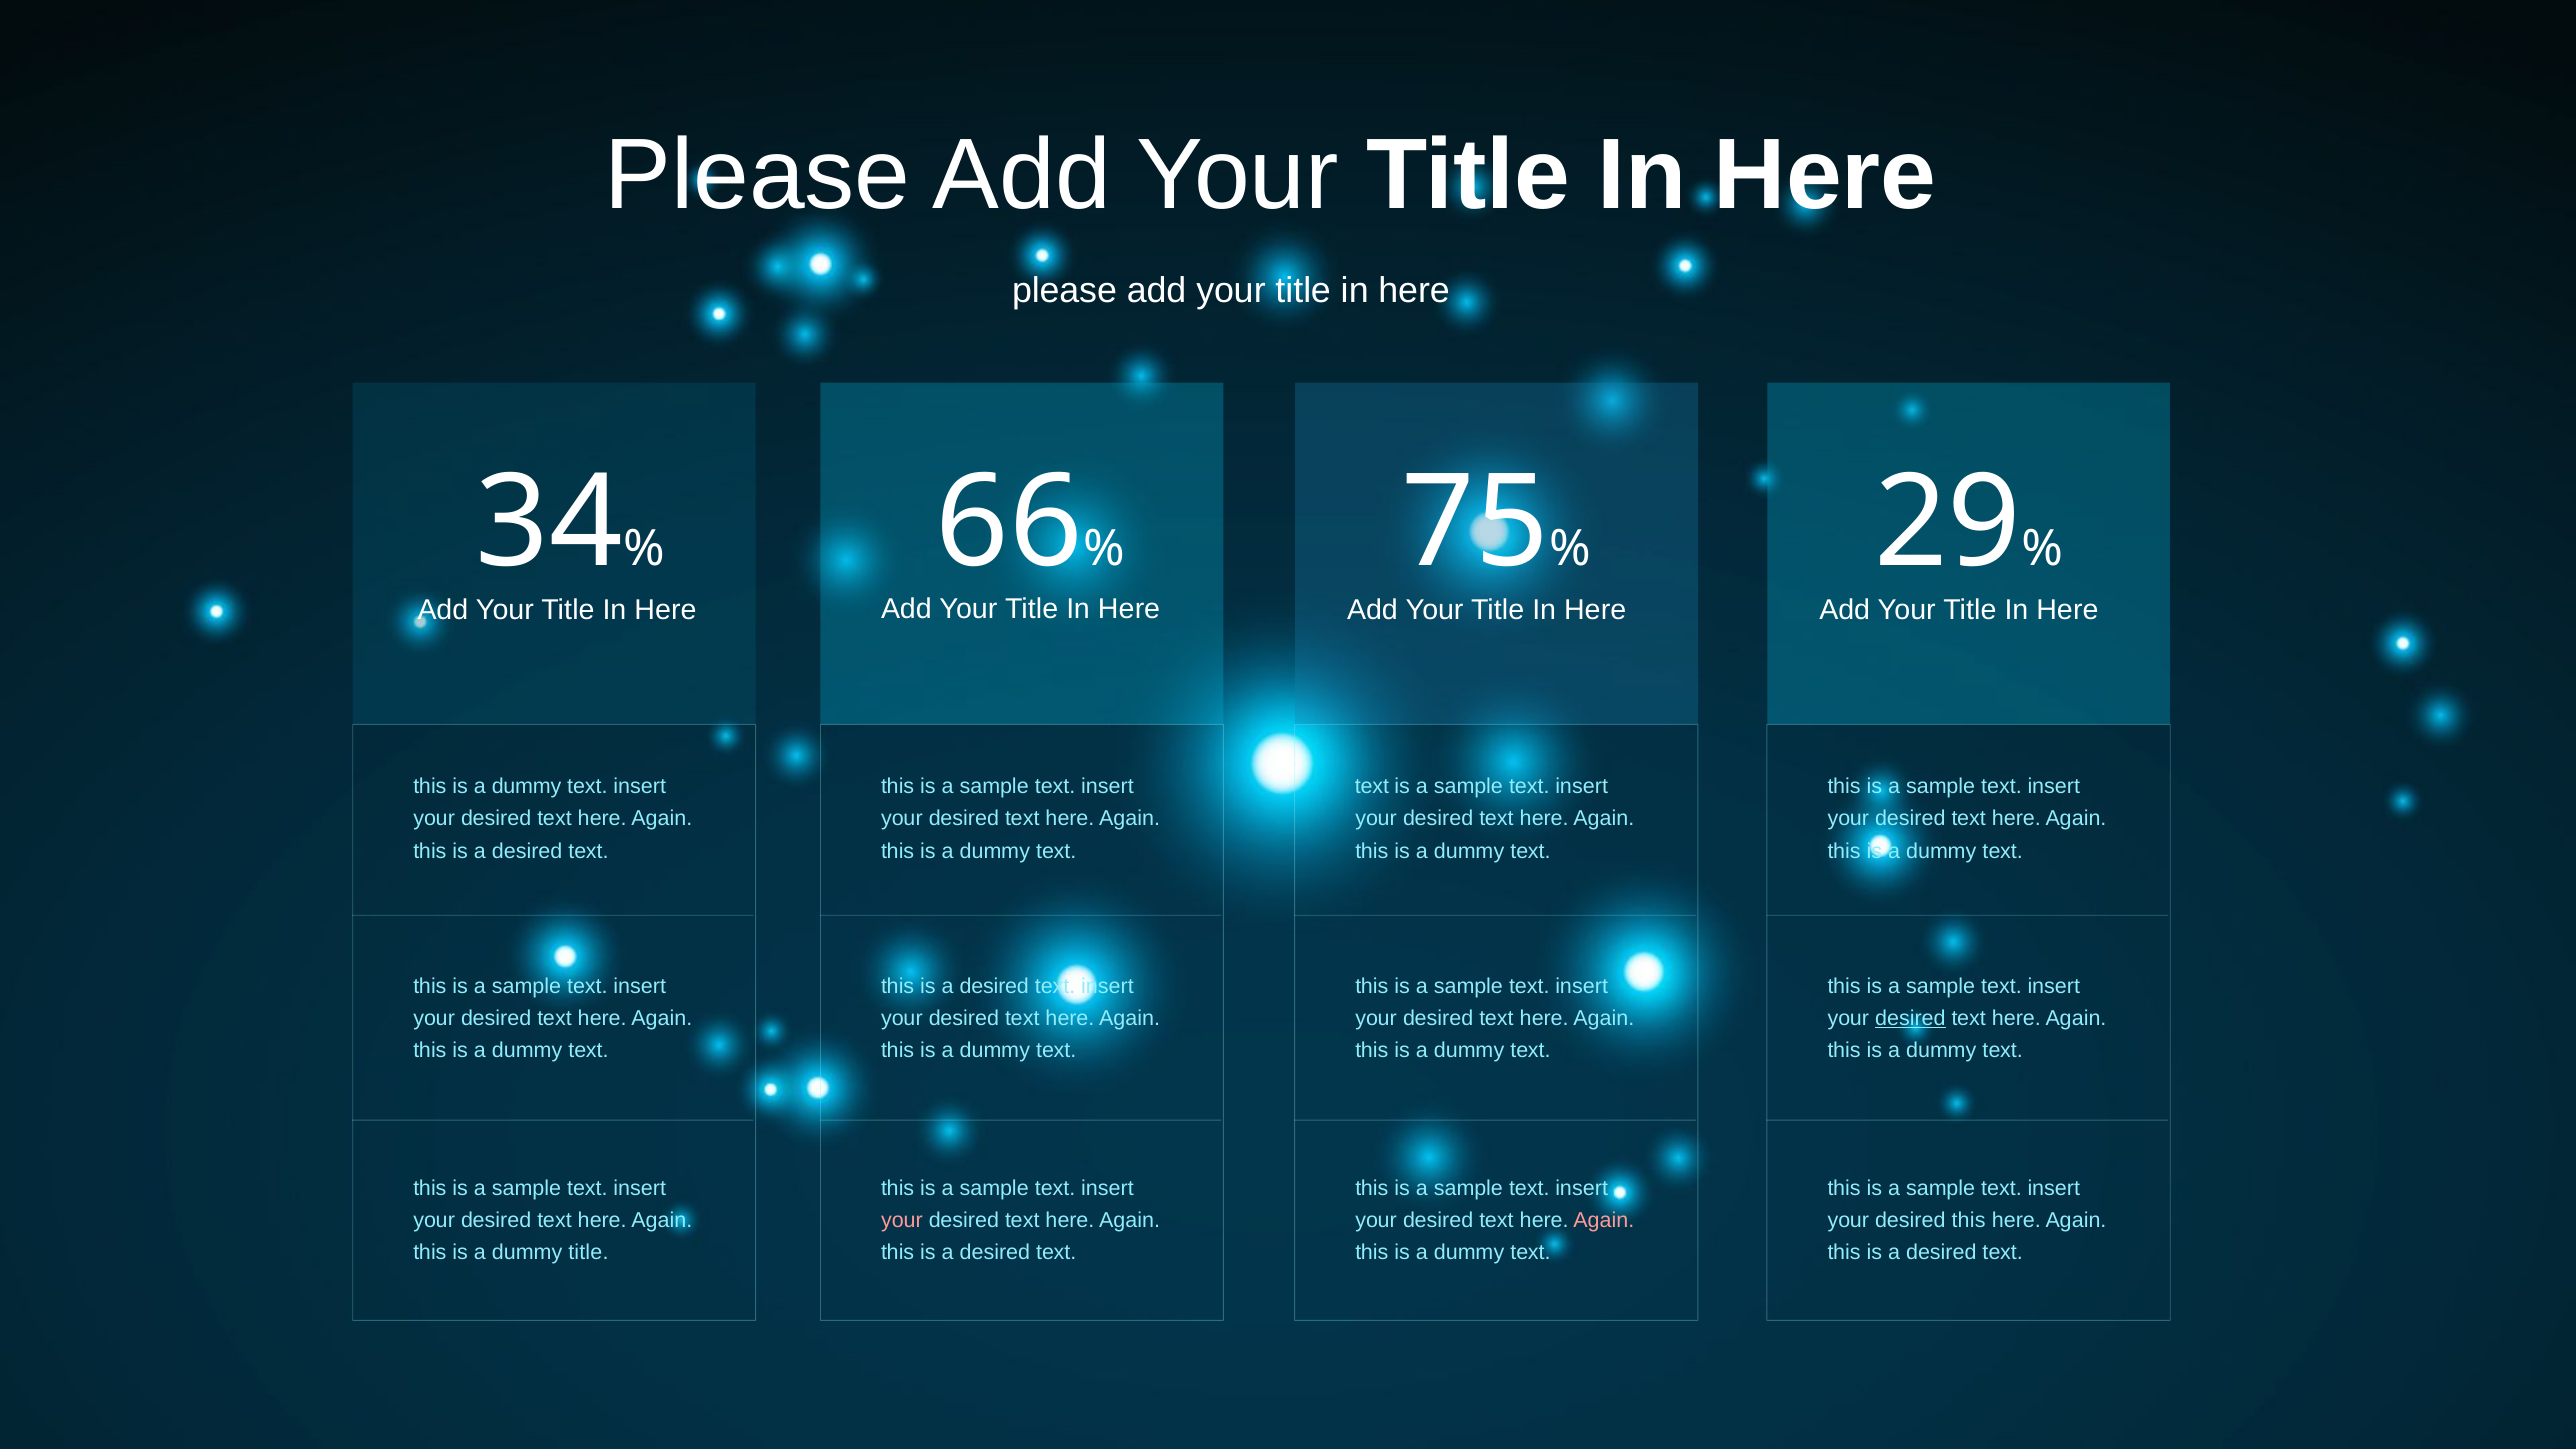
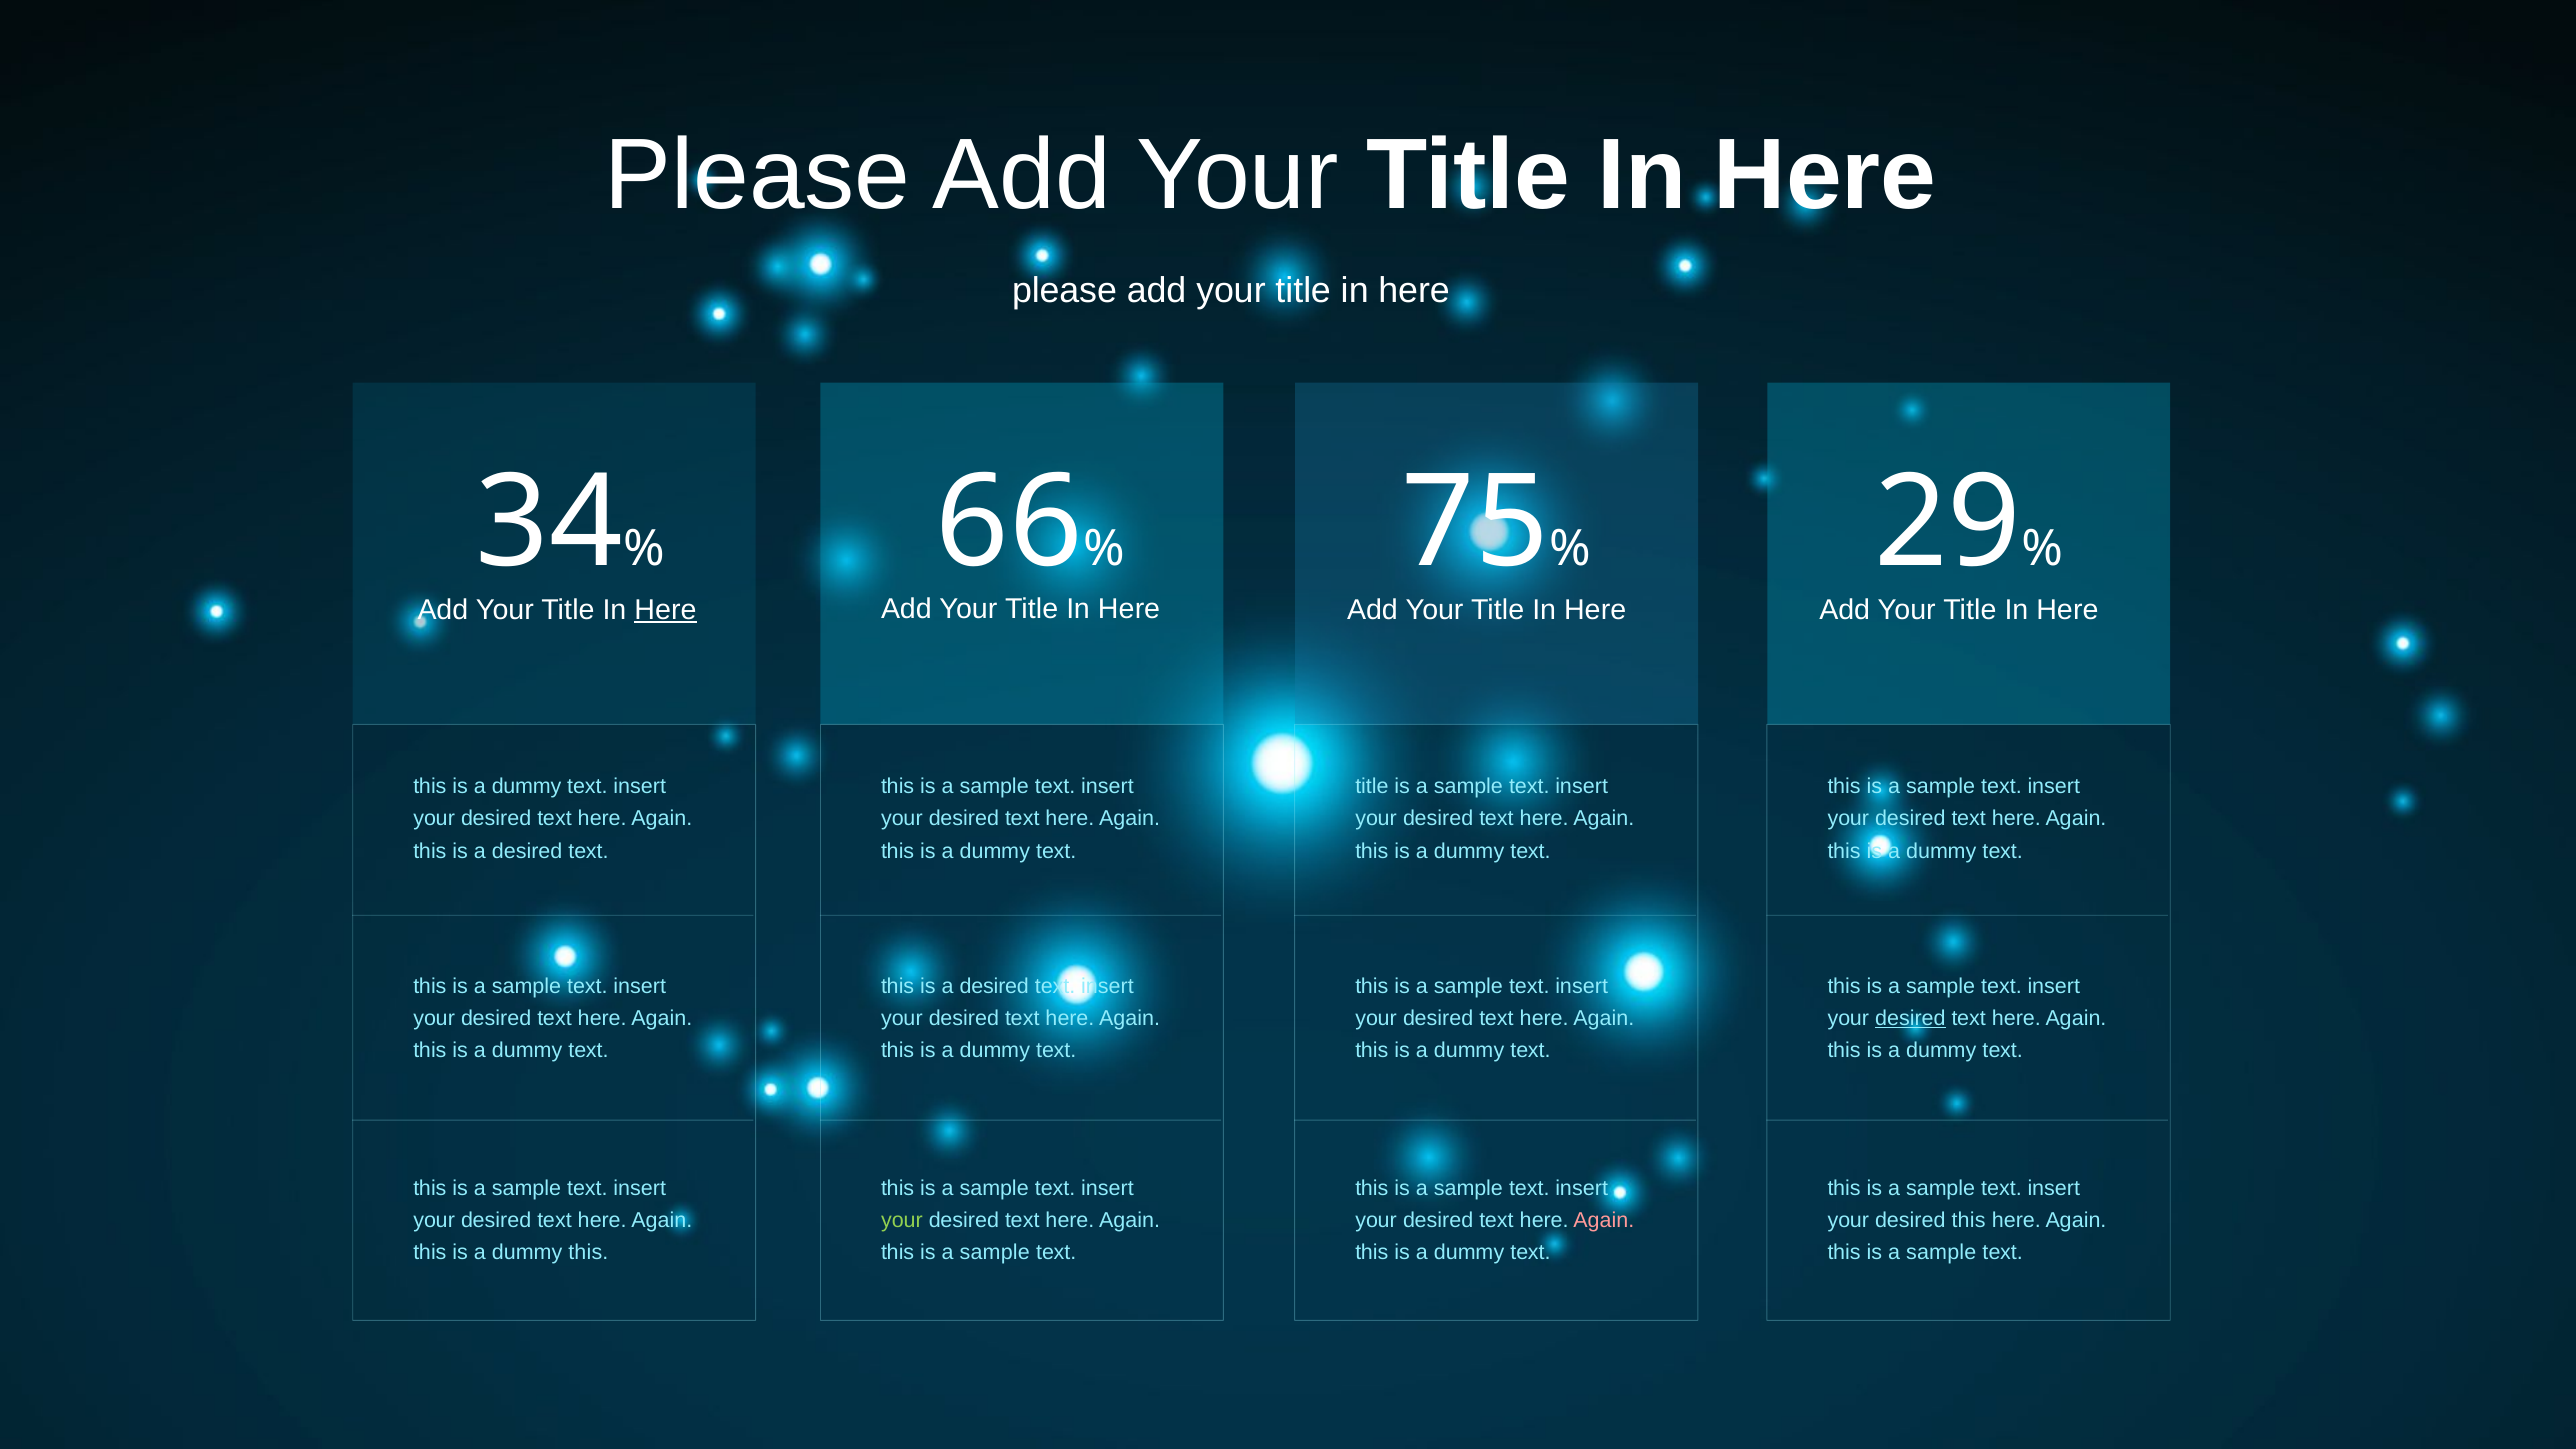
Here at (665, 610) underline: none -> present
text at (1372, 787): text -> title
your at (902, 1220) colour: pink -> light green
dummy title: title -> this
desired at (995, 1253): desired -> sample
desired at (1941, 1253): desired -> sample
